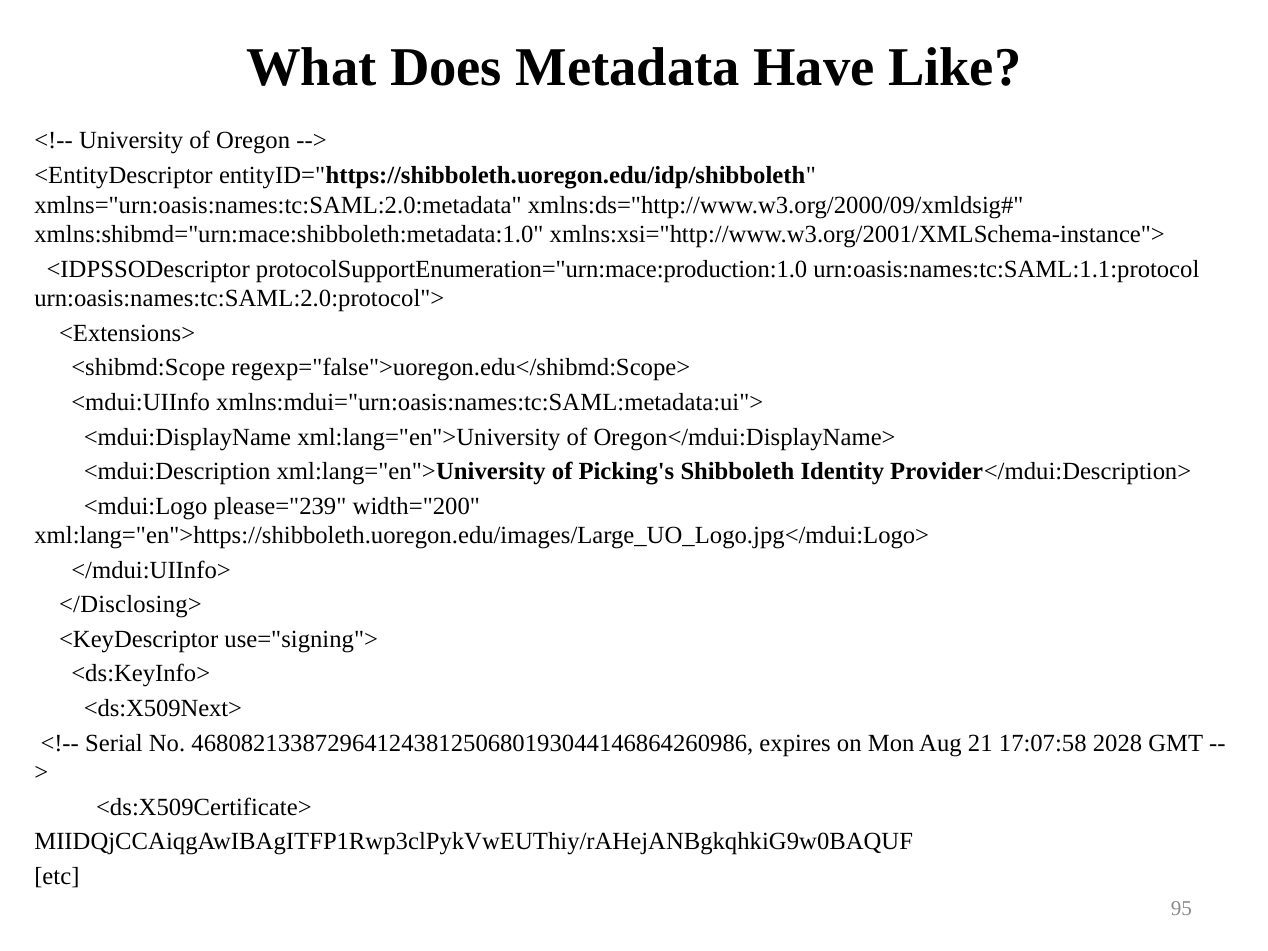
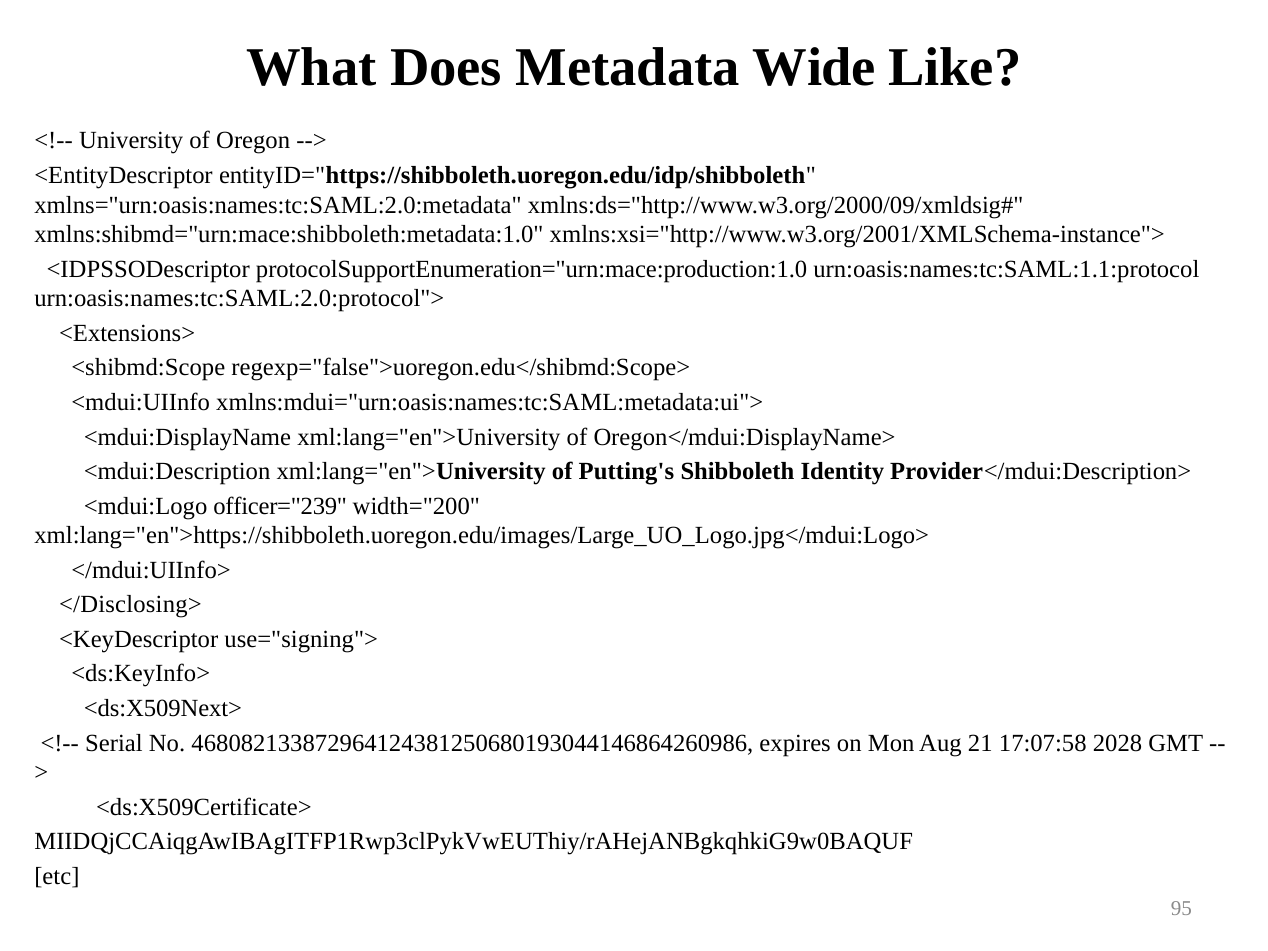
Have: Have -> Wide
Picking's: Picking's -> Putting's
please="239: please="239 -> officer="239
